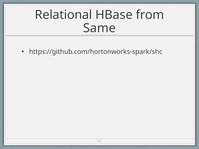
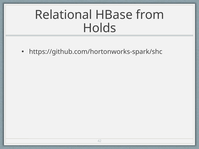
Same: Same -> Holds
